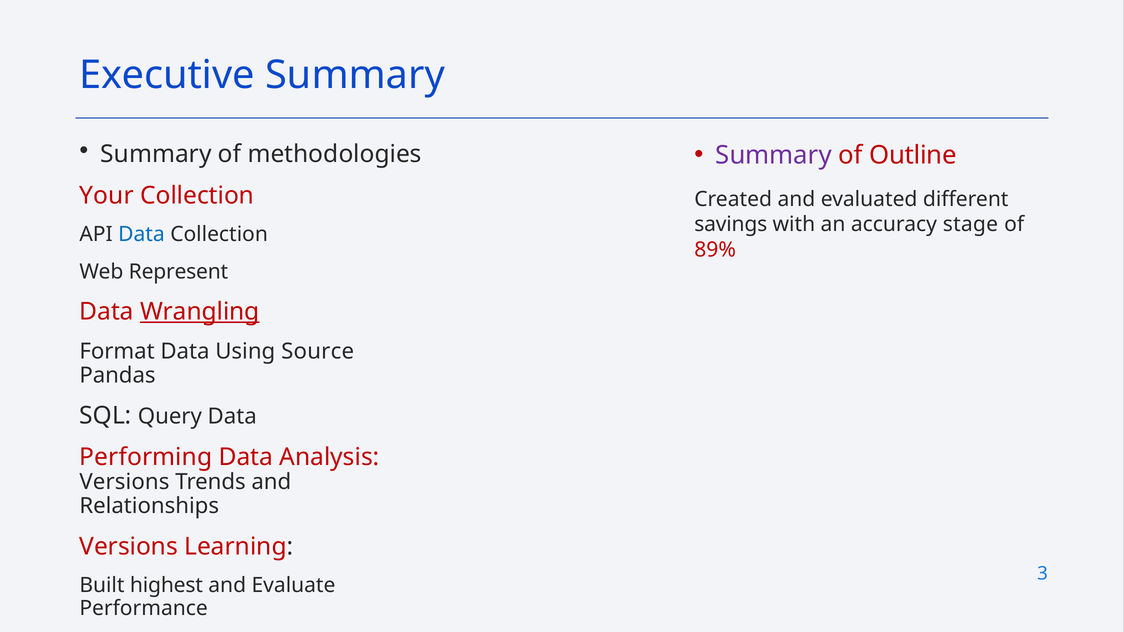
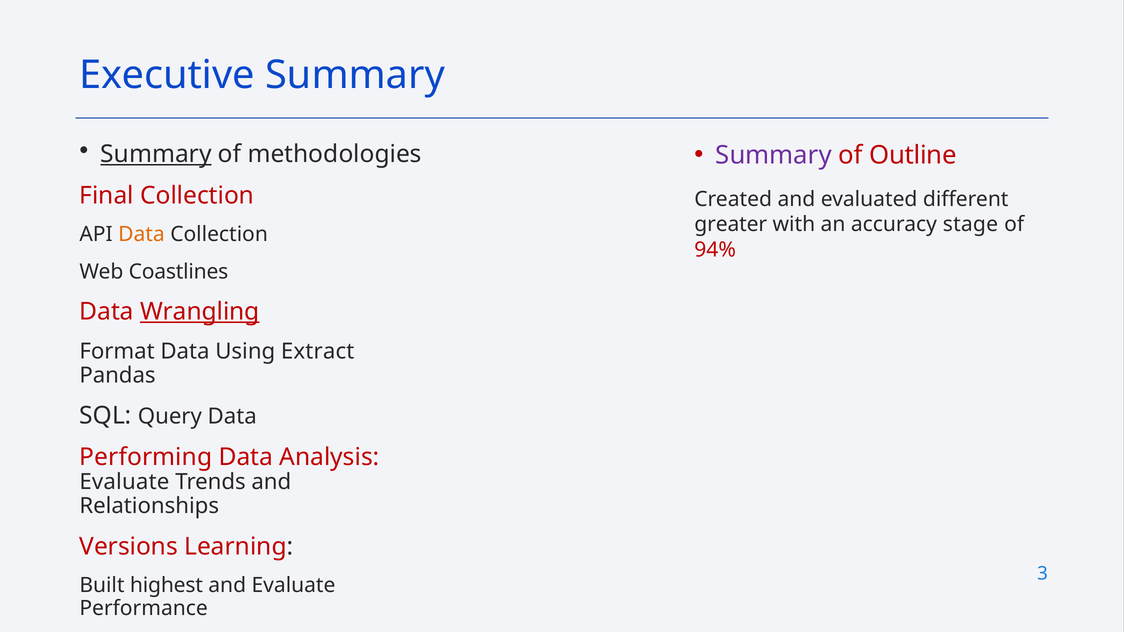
Summary at (156, 154) underline: none -> present
Your: Your -> Final
savings: savings -> greater
Data at (141, 235) colour: blue -> orange
89%: 89% -> 94%
Represent: Represent -> Coastlines
Source: Source -> Extract
Versions at (124, 482): Versions -> Evaluate
